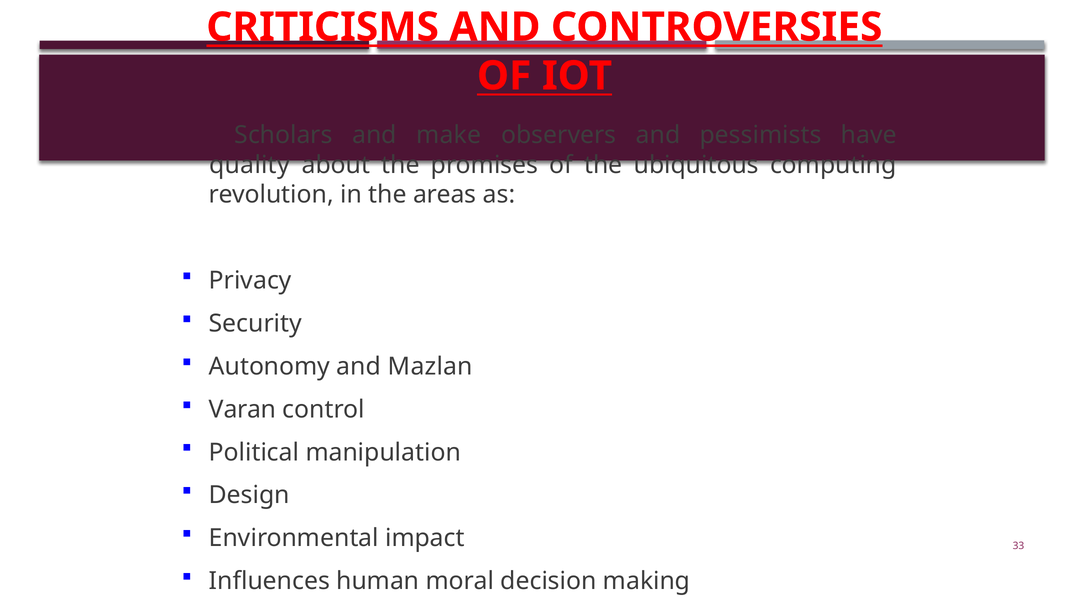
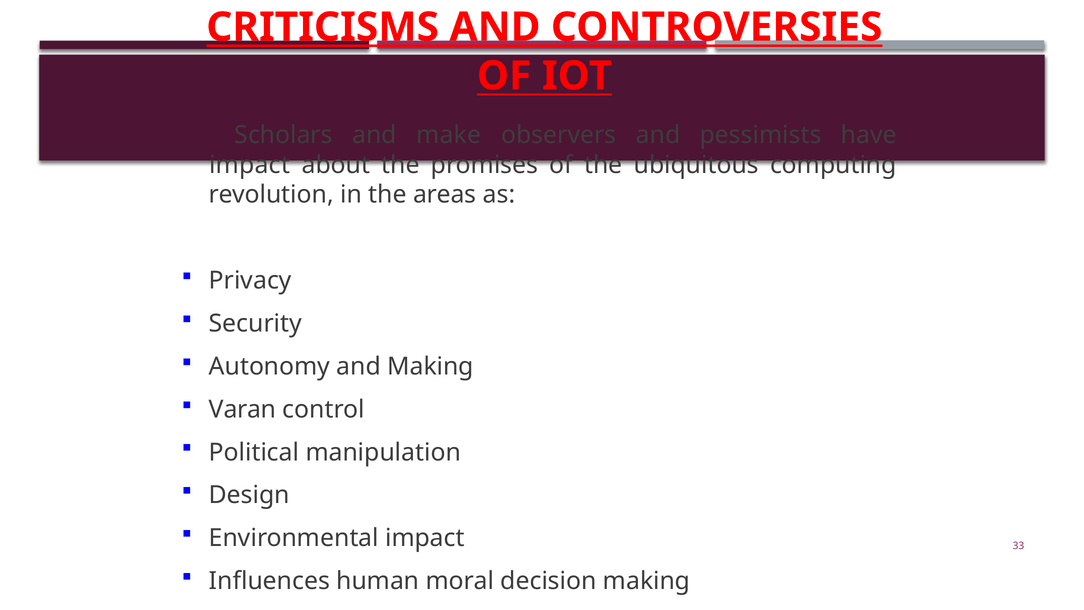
quality at (250, 165): quality -> impact
and Mazlan: Mazlan -> Making
